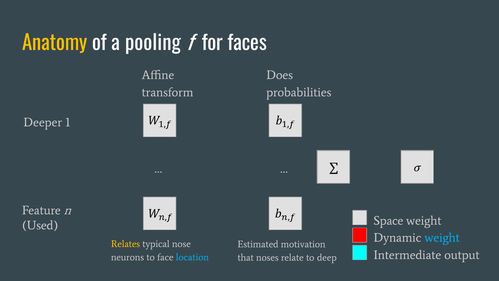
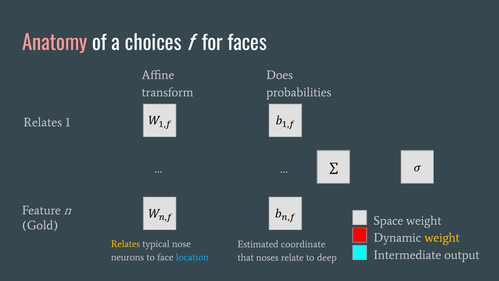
Anatomy colour: yellow -> pink
pooling: pooling -> choices
Deeper at (43, 122): Deeper -> Relates
Used: Used -> Gold
weight at (442, 238) colour: light blue -> yellow
motivation: motivation -> coordinate
